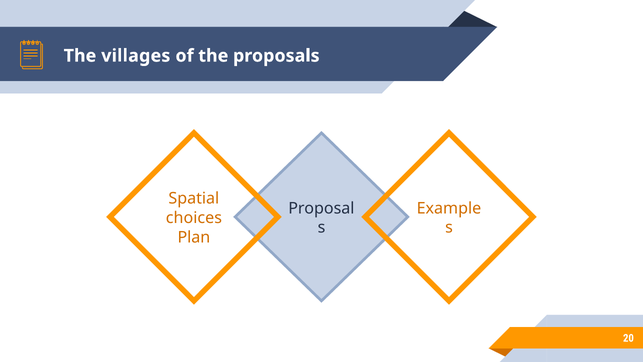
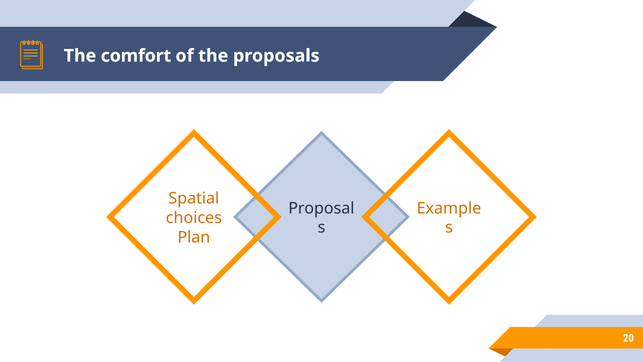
villages: villages -> comfort
